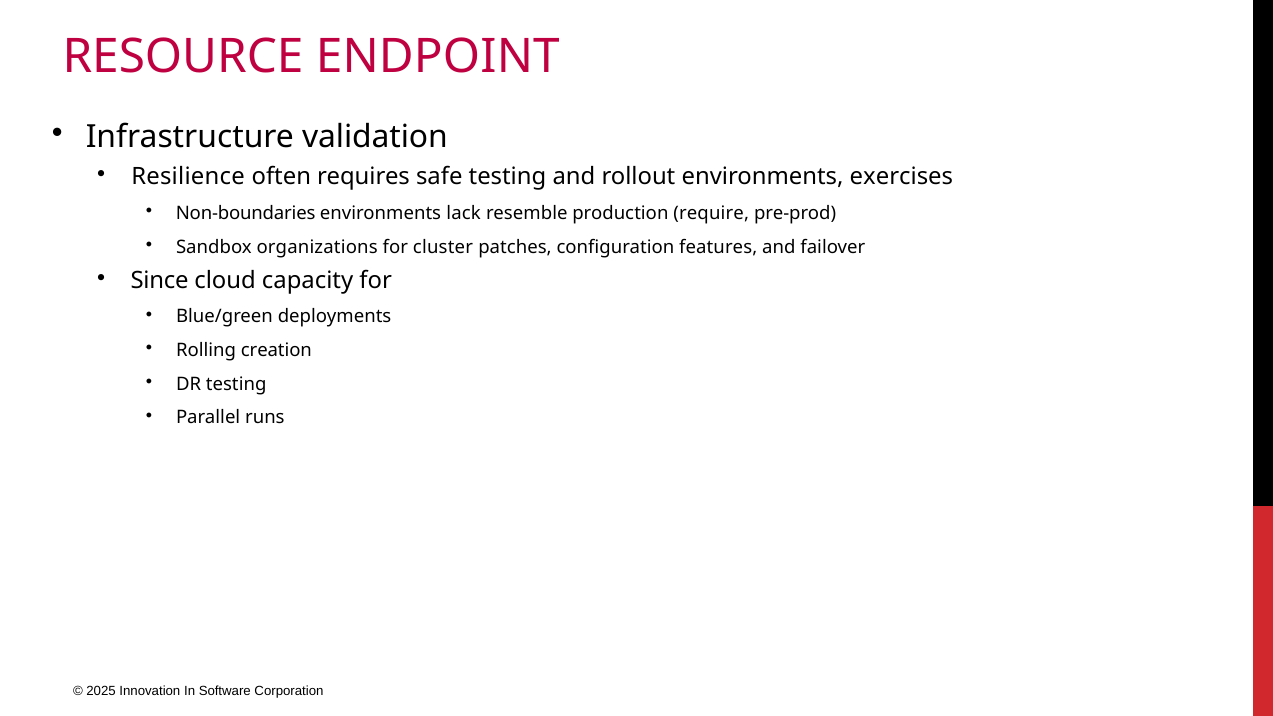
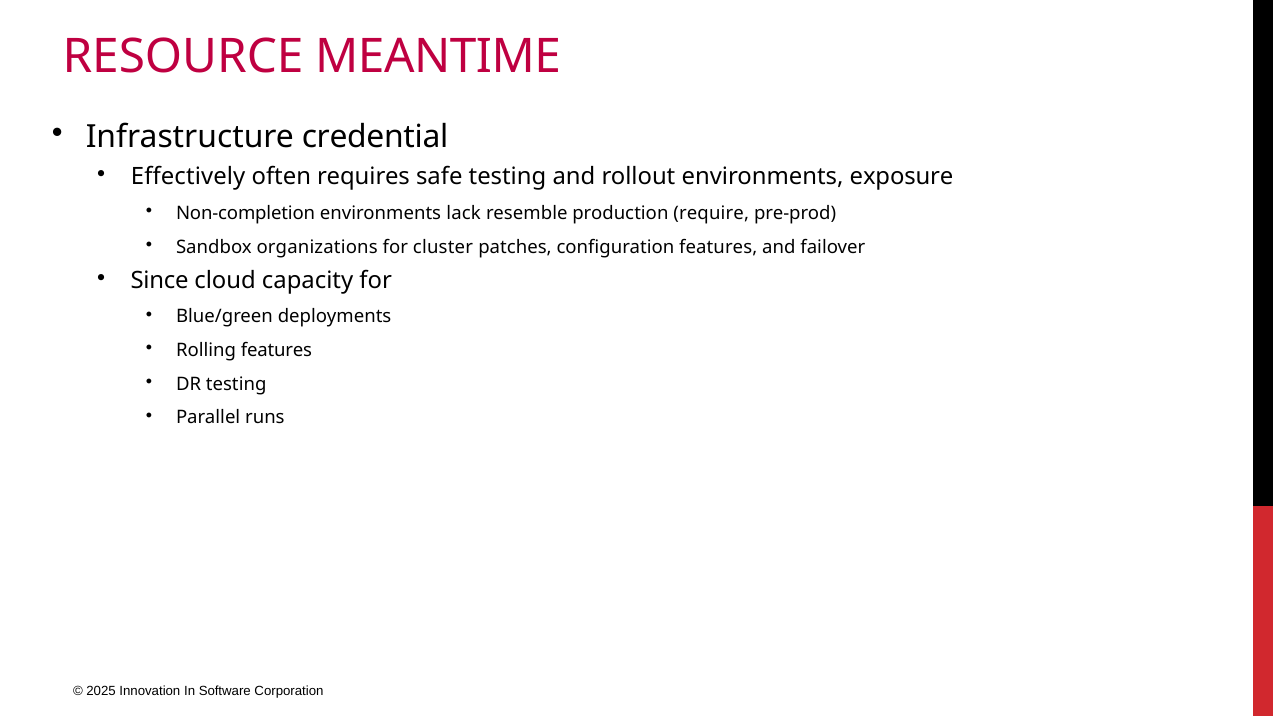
ENDPOINT: ENDPOINT -> MEANTIME
validation: validation -> credential
Resilience: Resilience -> Effectively
exercises: exercises -> exposure
Non-boundaries: Non-boundaries -> Non-completion
Rolling creation: creation -> features
